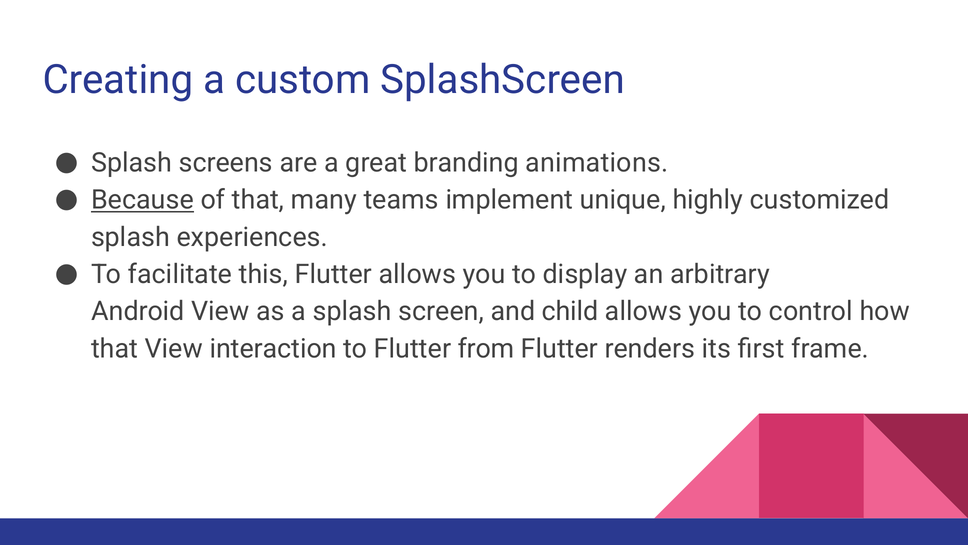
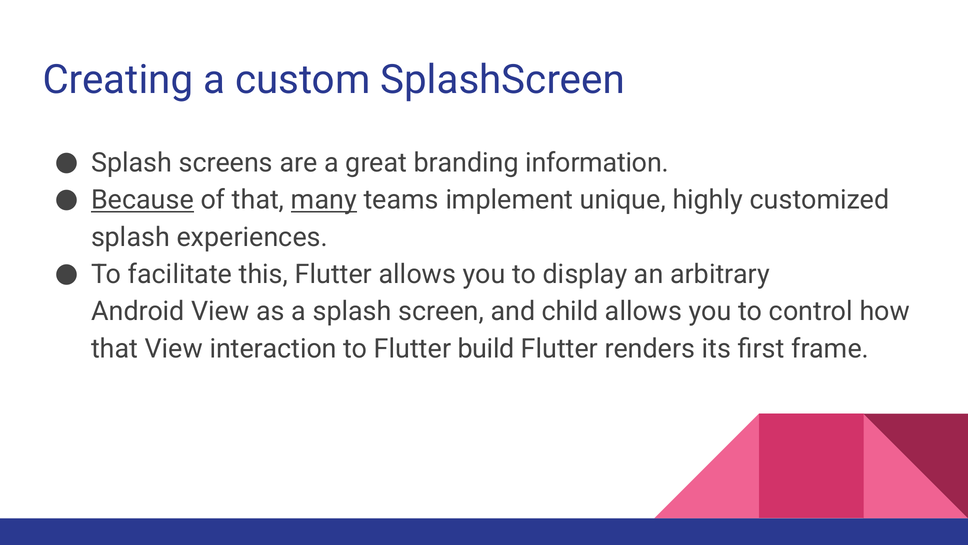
animations: animations -> information
many underline: none -> present
from: from -> build
